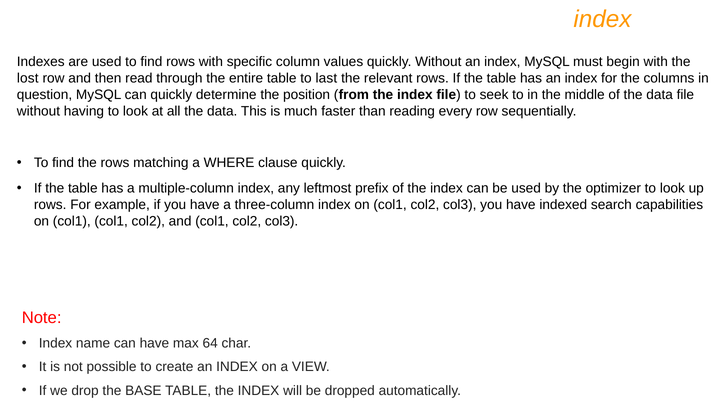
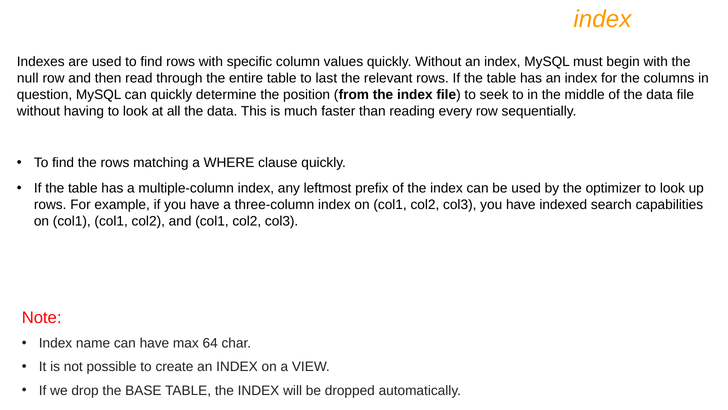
lost: lost -> null
